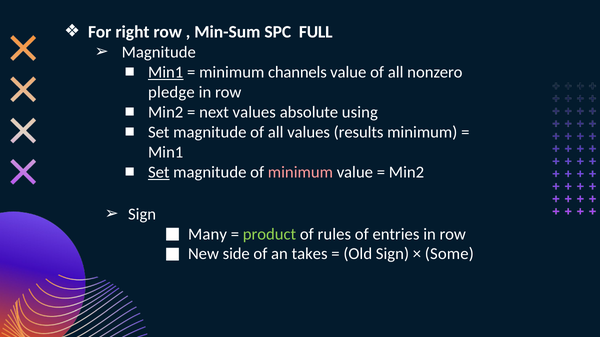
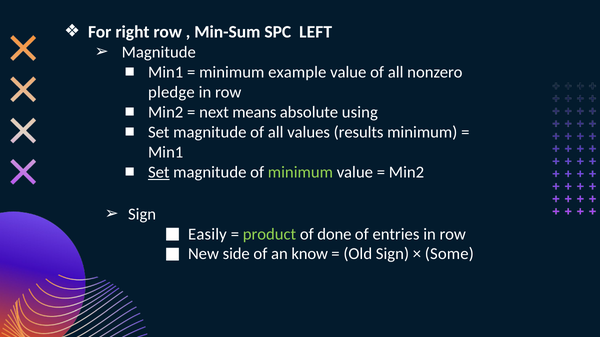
FULL: FULL -> LEFT
Min1 at (166, 72) underline: present -> none
channels: channels -> example
next values: values -> means
minimum at (300, 172) colour: pink -> light green
Many: Many -> Easily
rules: rules -> done
takes: takes -> know
